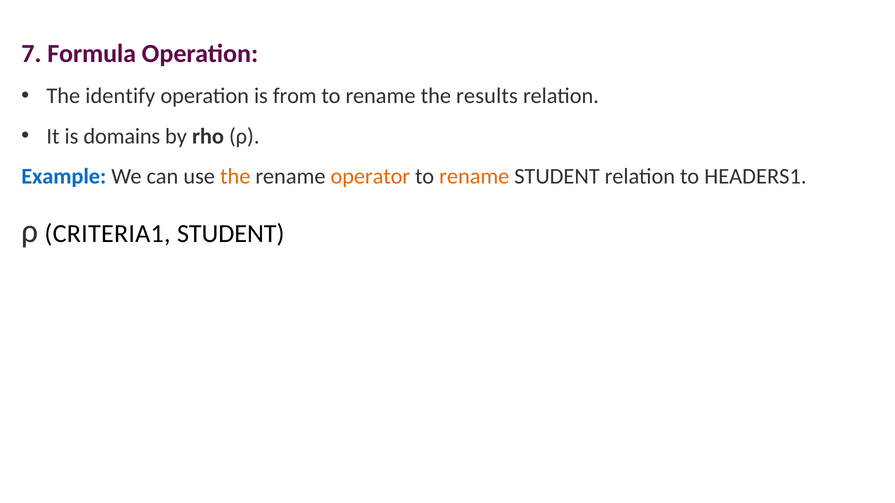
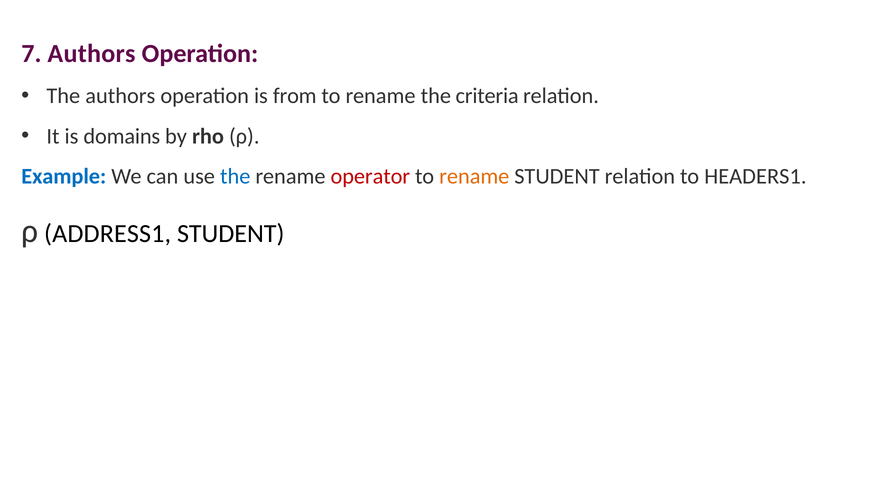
7 Formula: Formula -> Authors
The identify: identify -> authors
results: results -> criteria
the at (235, 177) colour: orange -> blue
operator colour: orange -> red
CRITERIA1: CRITERIA1 -> ADDRESS1
